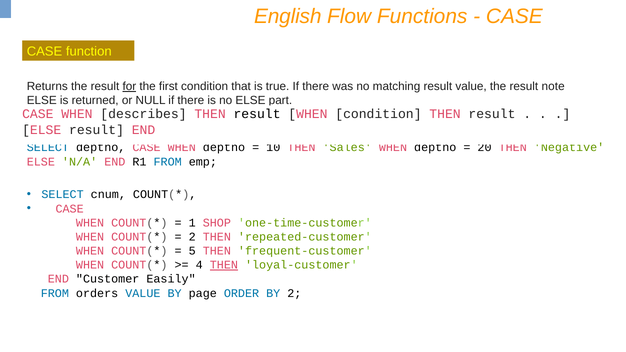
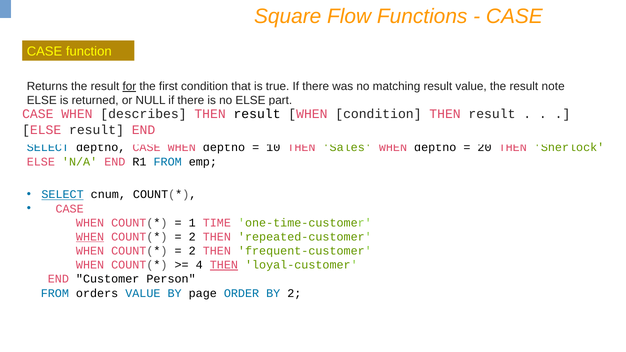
English: English -> Square
Negative: Negative -> Sherlock
SELECT at (63, 195) underline: none -> present
SHOP: SHOP -> TIME
WHEN at (90, 237) underline: none -> present
5 at (192, 251): 5 -> 2
Easily: Easily -> Person
